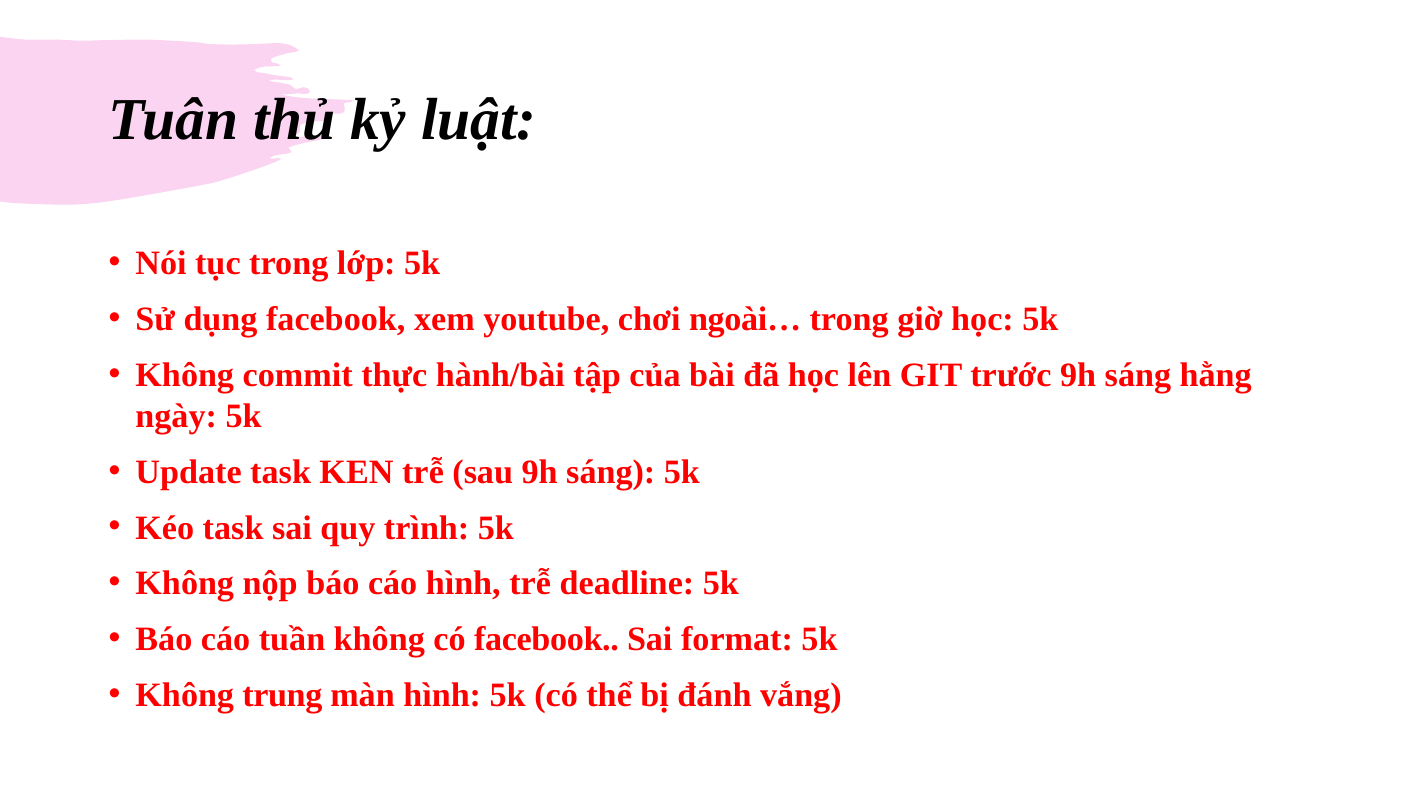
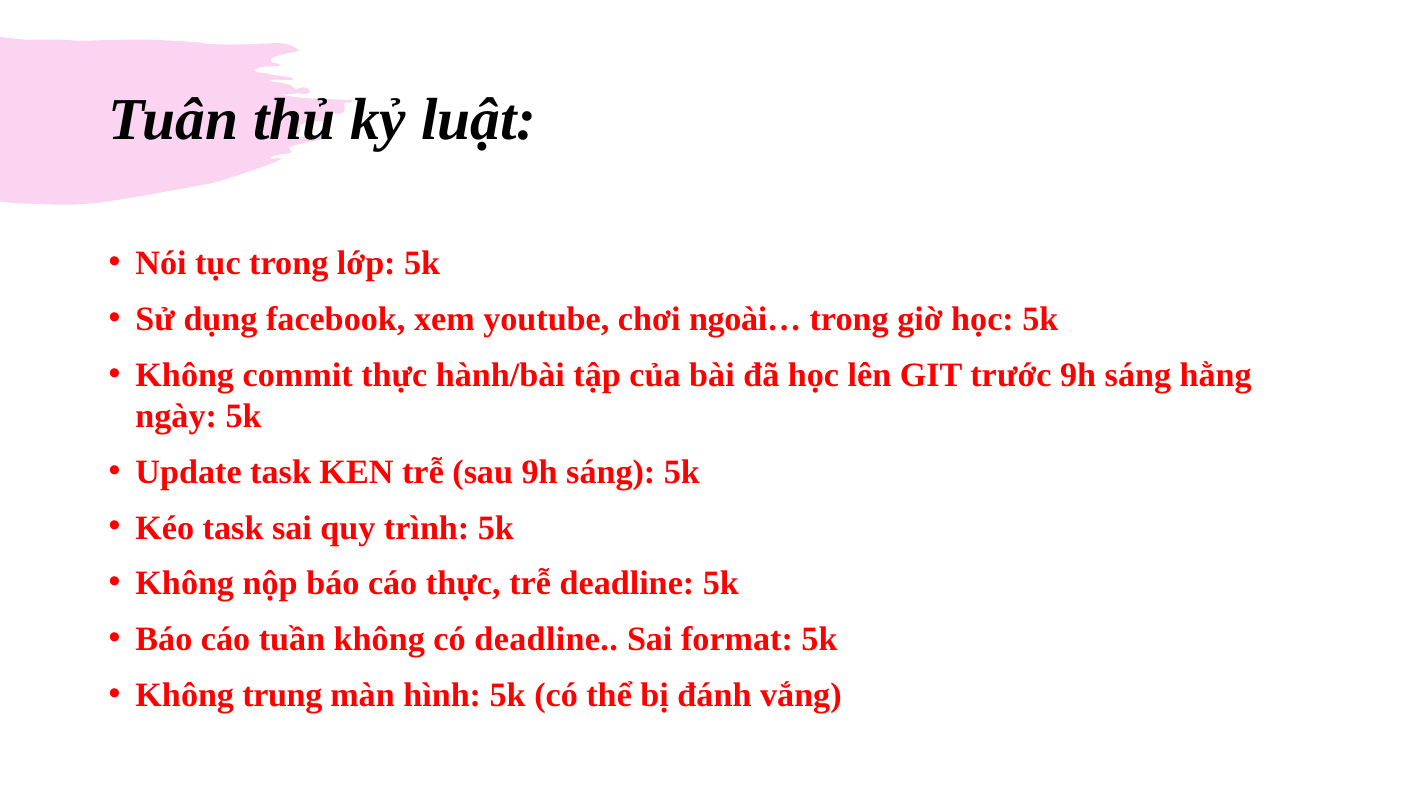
cáo hình: hình -> thực
có facebook: facebook -> deadline
